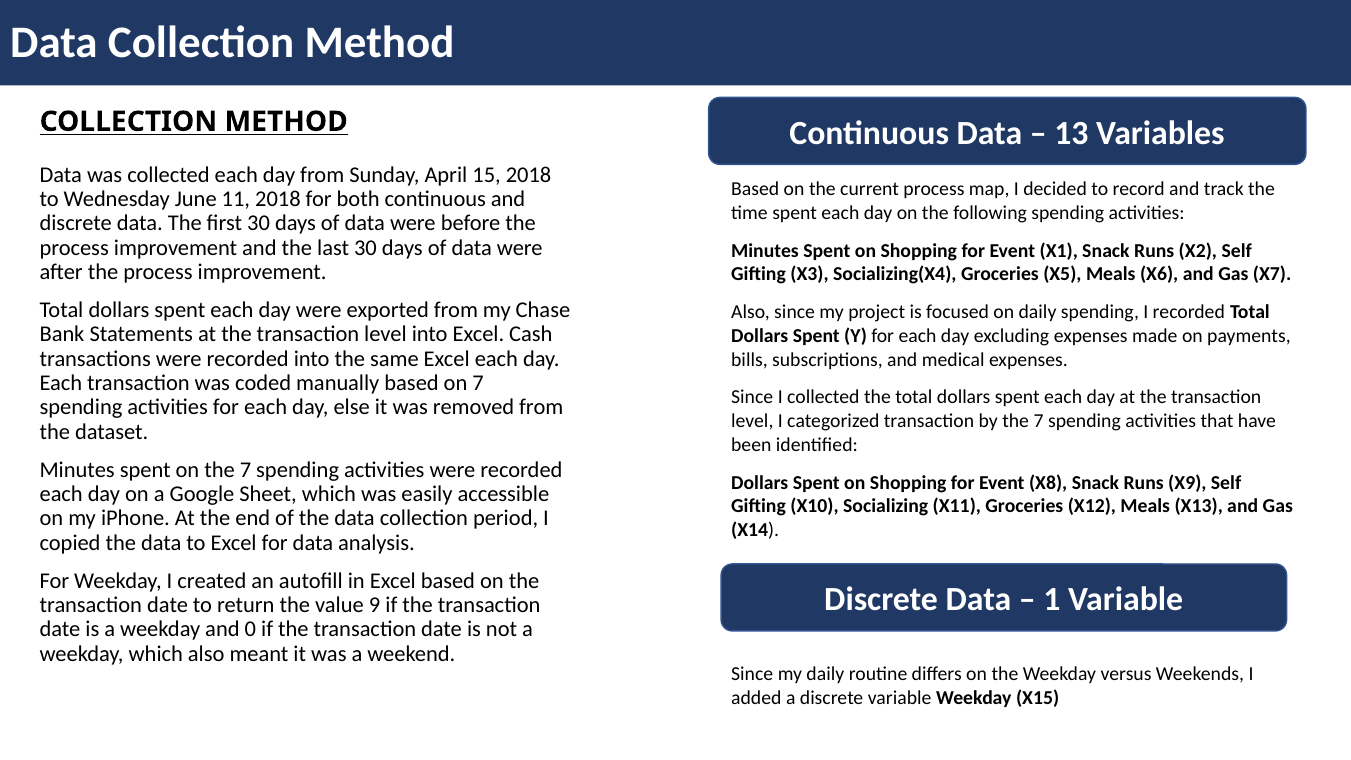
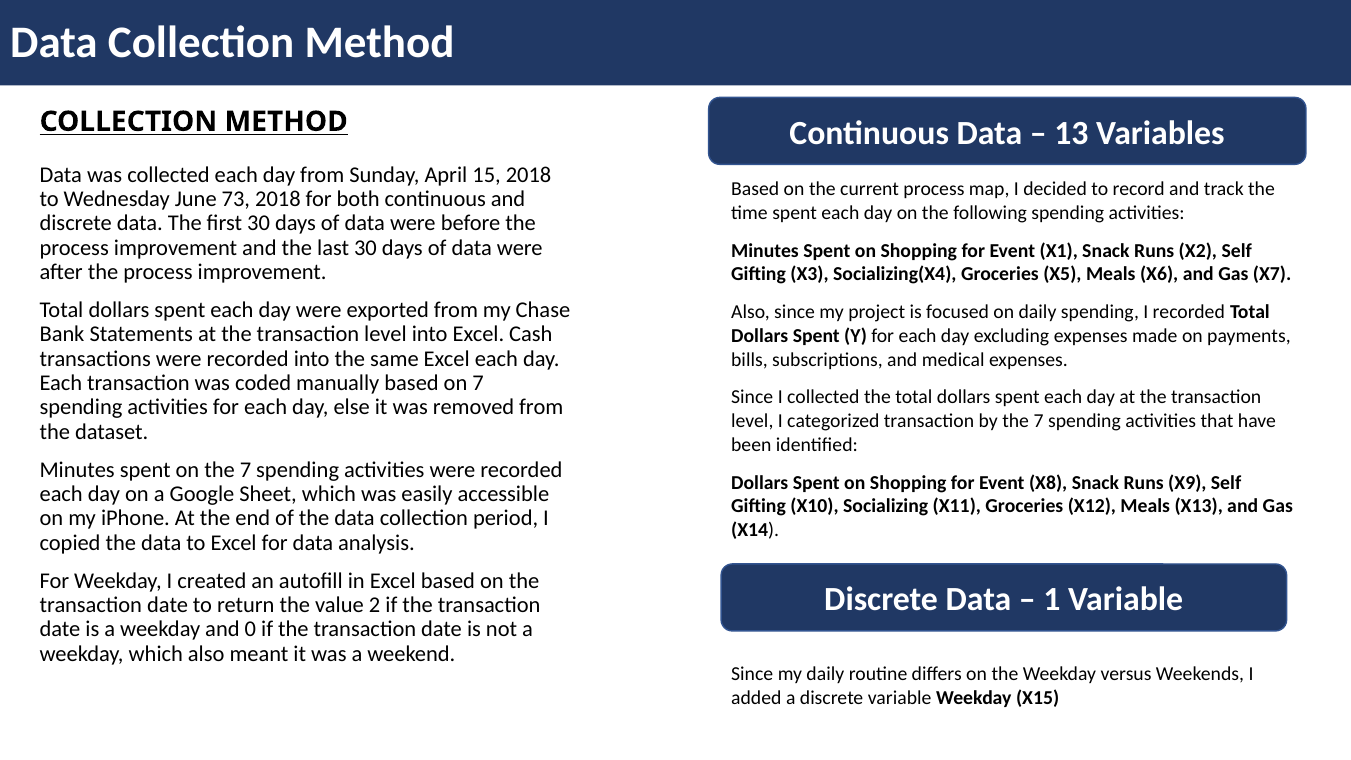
11: 11 -> 73
9: 9 -> 2
